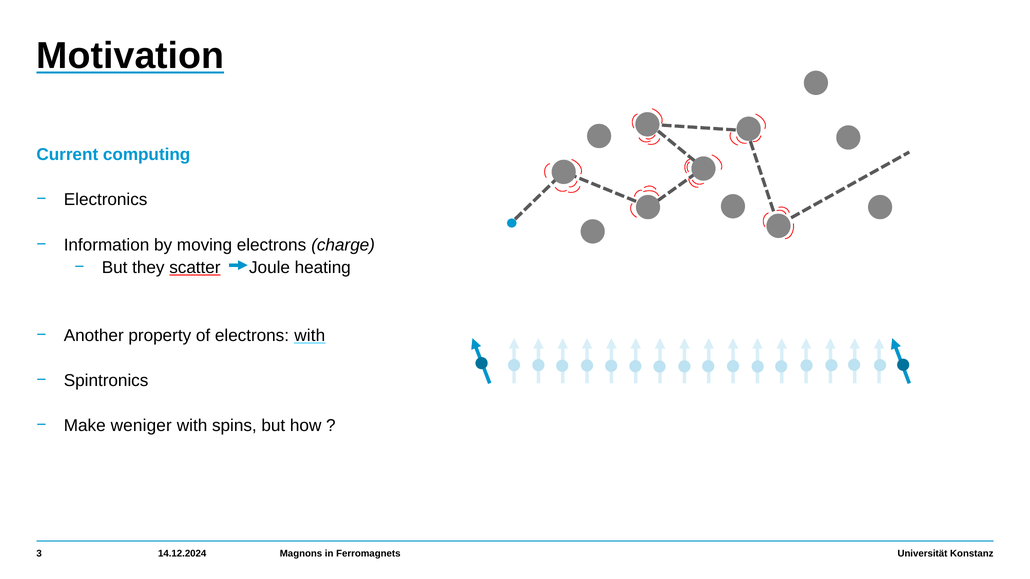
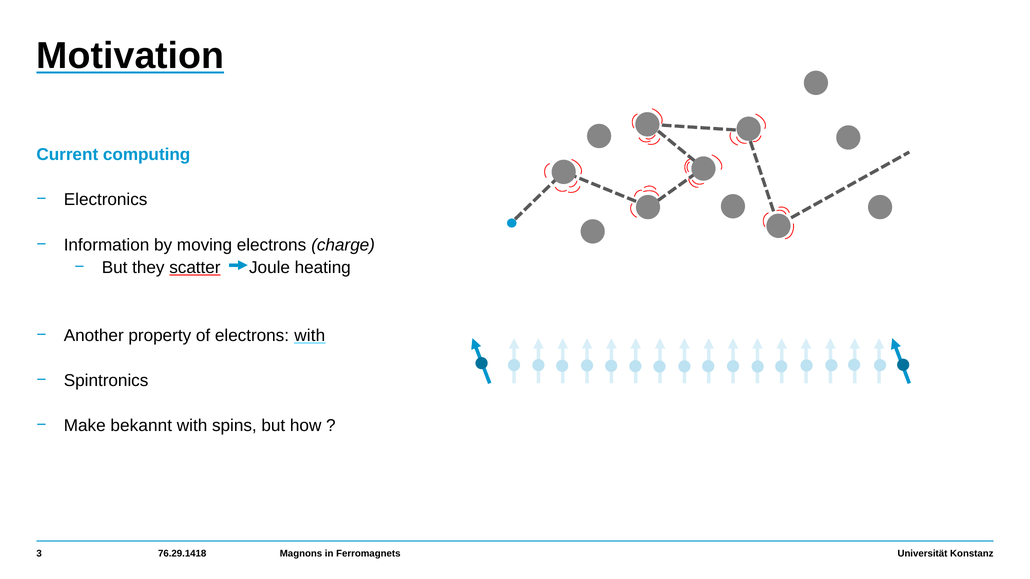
weniger: weniger -> bekannt
14.12.2024: 14.12.2024 -> 76.29.1418
